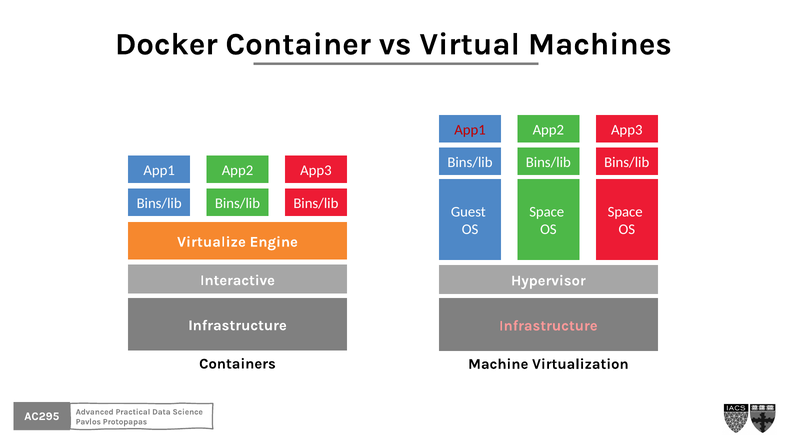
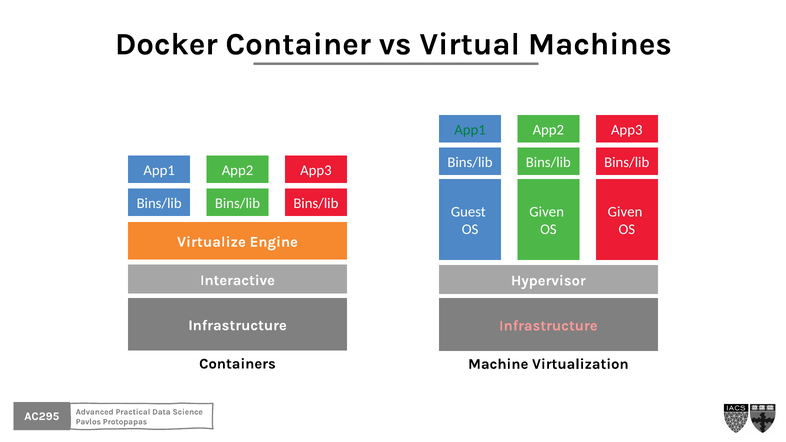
App1 at (470, 130) colour: red -> green
Space at (547, 212): Space -> Given
Space at (625, 212): Space -> Given
